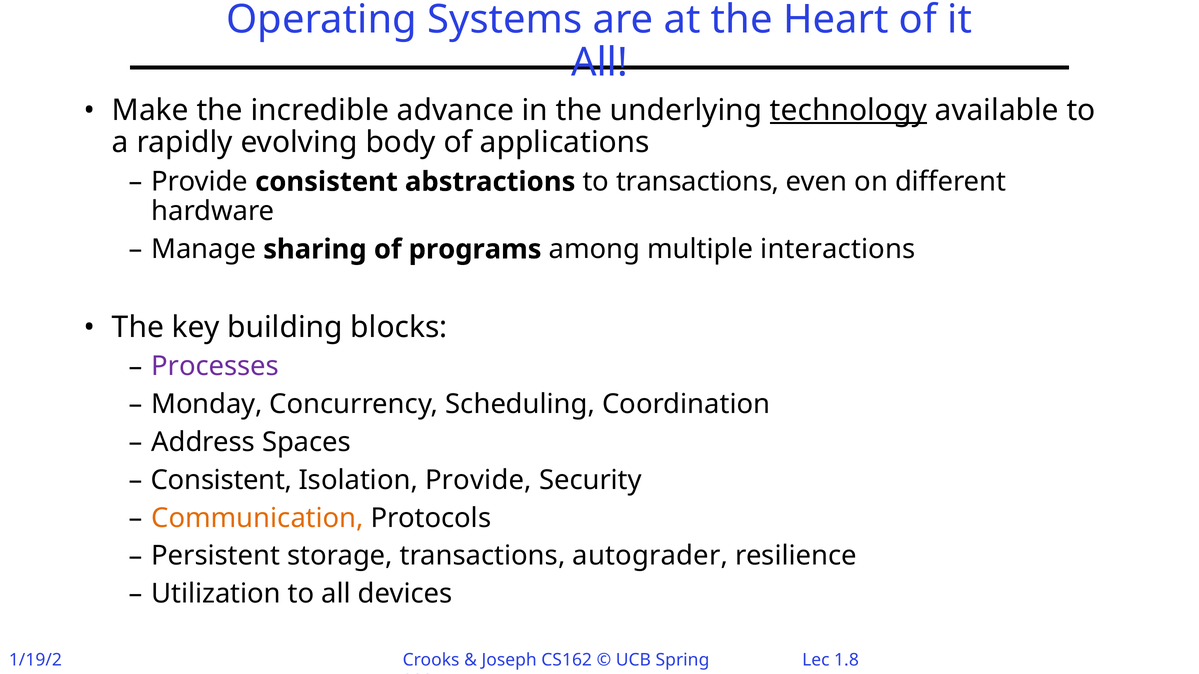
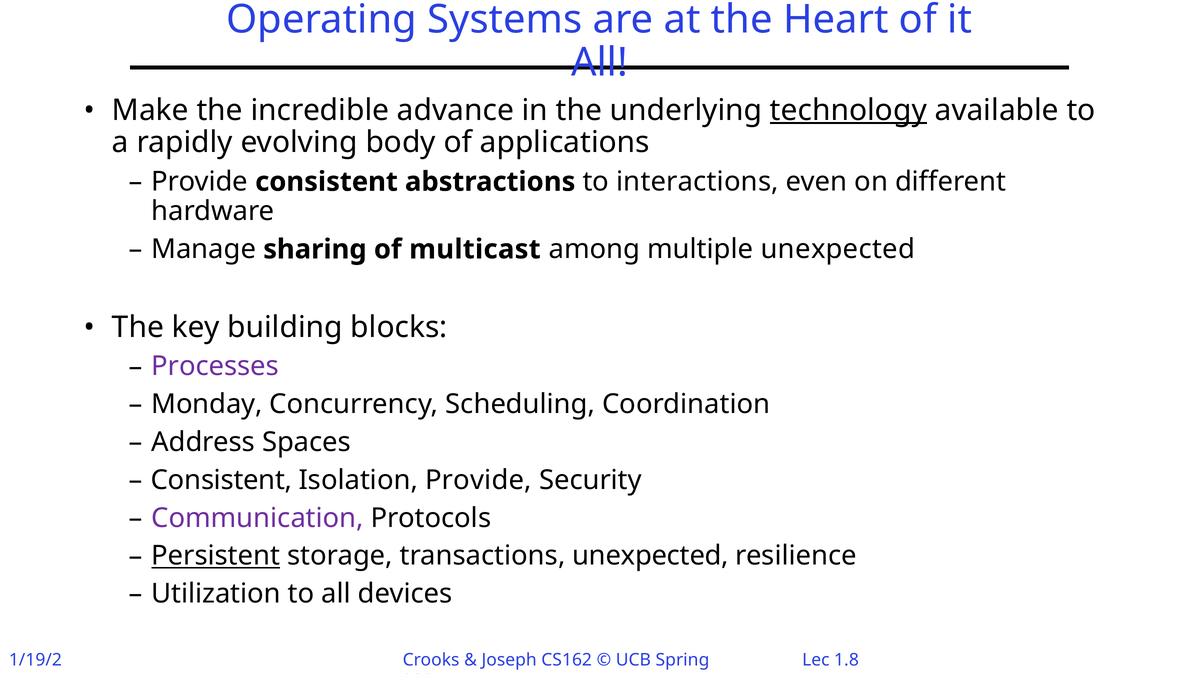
to transactions: transactions -> interactions
programs: programs -> multicast
multiple interactions: interactions -> unexpected
Communication colour: orange -> purple
Persistent underline: none -> present
transactions autograder: autograder -> unexpected
